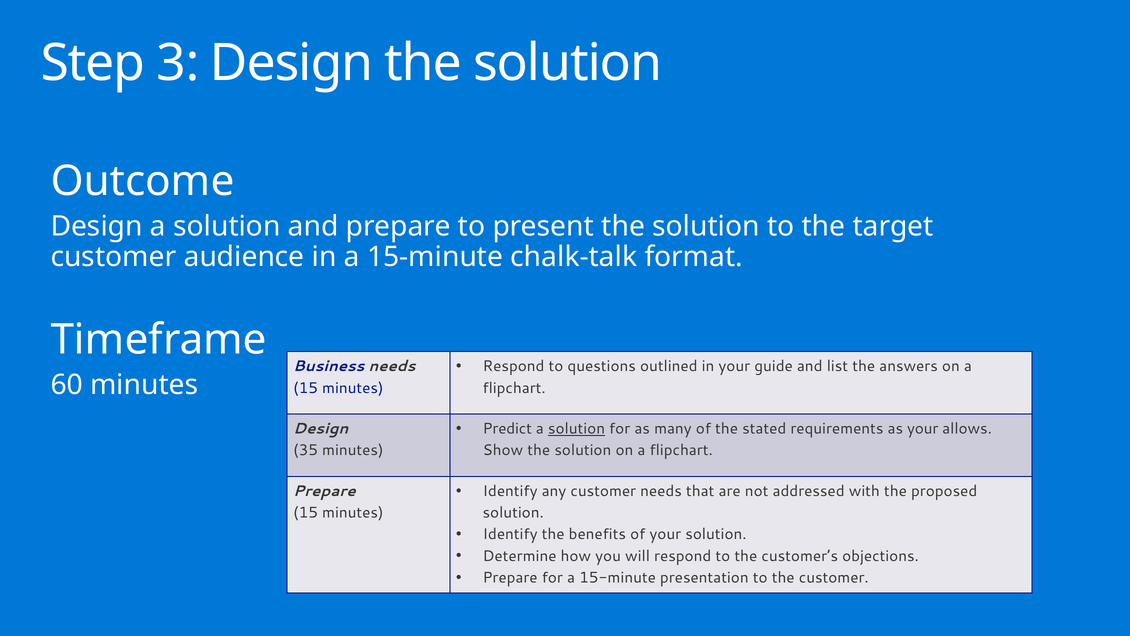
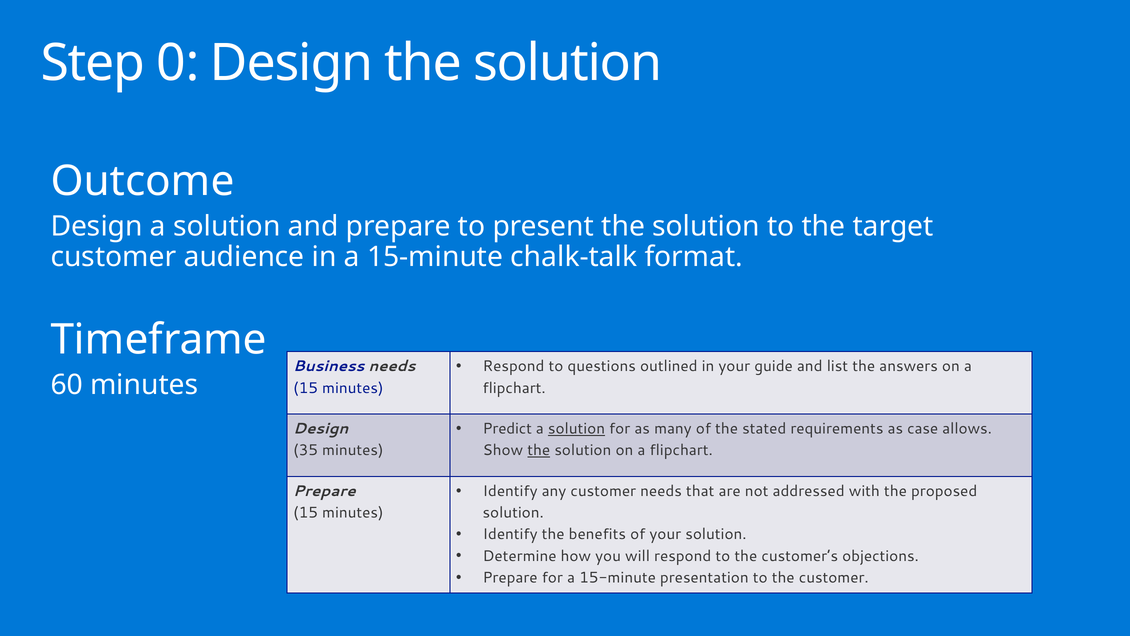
3: 3 -> 0
as your: your -> case
the at (539, 450) underline: none -> present
